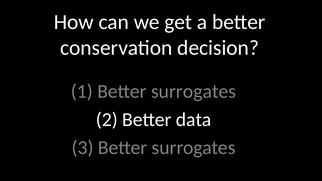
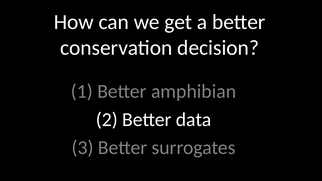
1 Better surrogates: surrogates -> amphibian
